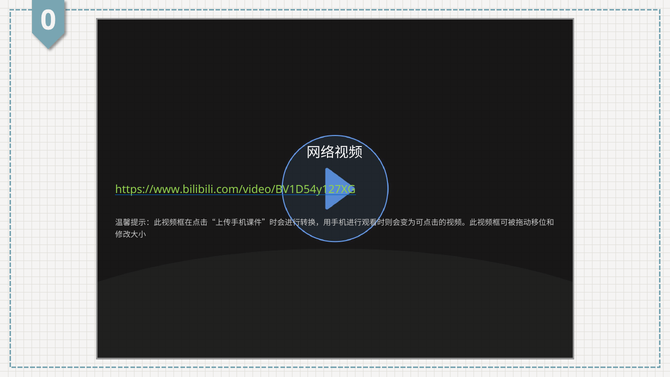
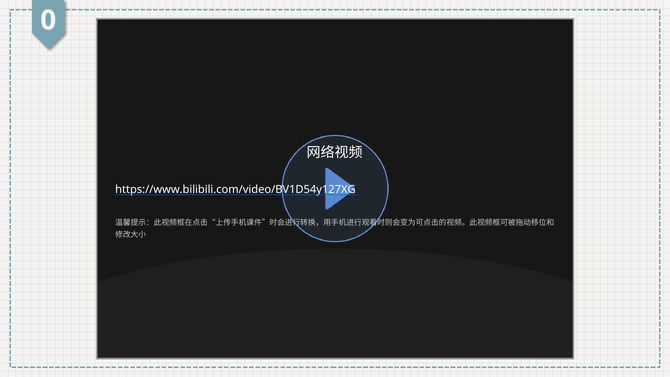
https://www.bilibili.com/video/BV1D54y127XG colour: light green -> white
